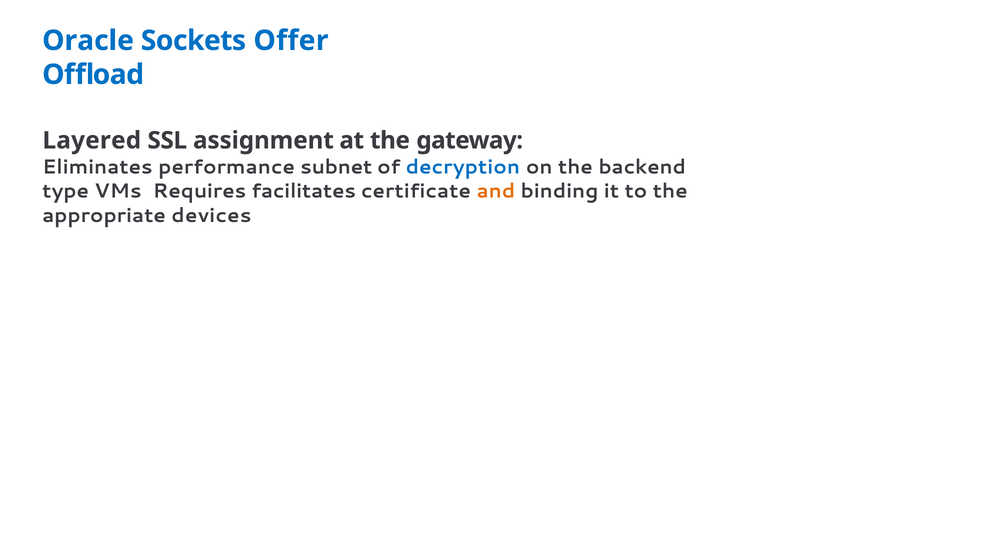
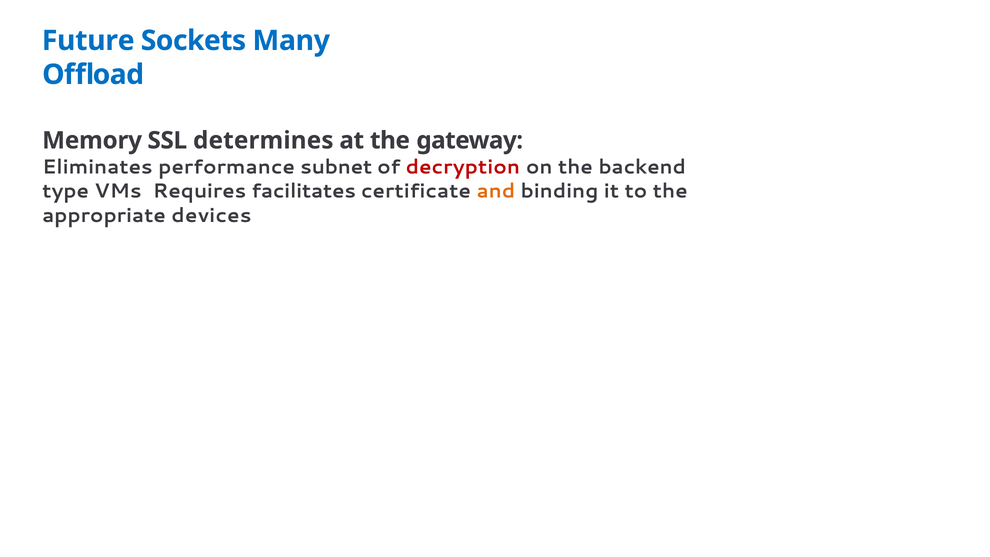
Oracle: Oracle -> Future
Offer: Offer -> Many
Layered: Layered -> Memory
assignment: assignment -> determines
decryption colour: blue -> red
